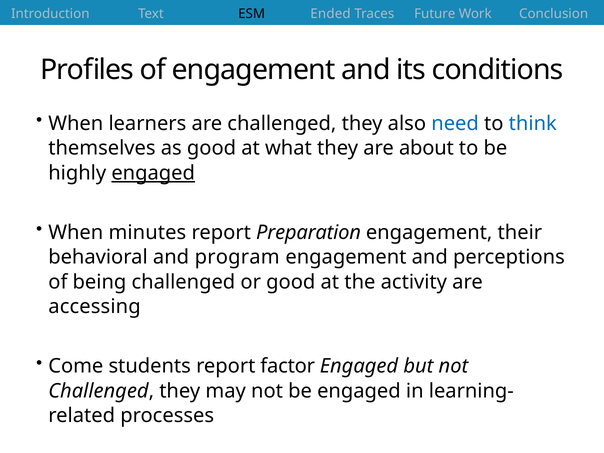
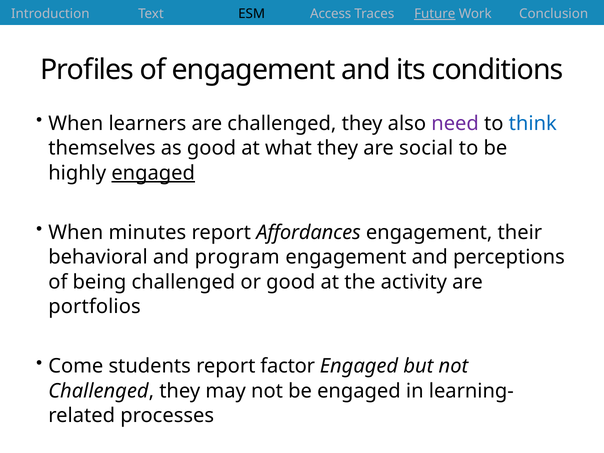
Ended: Ended -> Access
Future underline: none -> present
need colour: blue -> purple
about: about -> social
Preparation: Preparation -> Affordances
accessing: accessing -> portfolios
